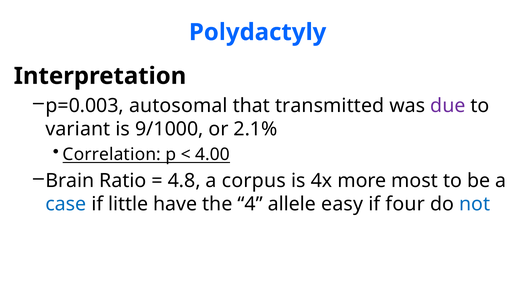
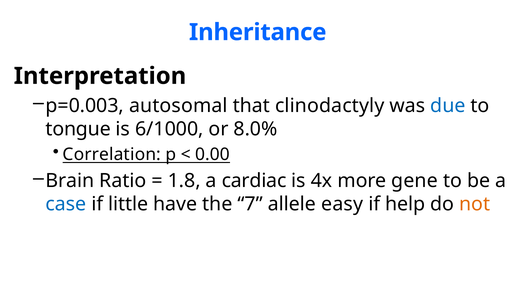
Polydactyly: Polydactyly -> Inheritance
transmitted: transmitted -> clinodactyly
due colour: purple -> blue
variant: variant -> tongue
9/1000: 9/1000 -> 6/1000
2.1%: 2.1% -> 8.0%
4.00: 4.00 -> 0.00
4.8: 4.8 -> 1.8
corpus: corpus -> cardiac
most: most -> gene
4: 4 -> 7
four: four -> help
not colour: blue -> orange
